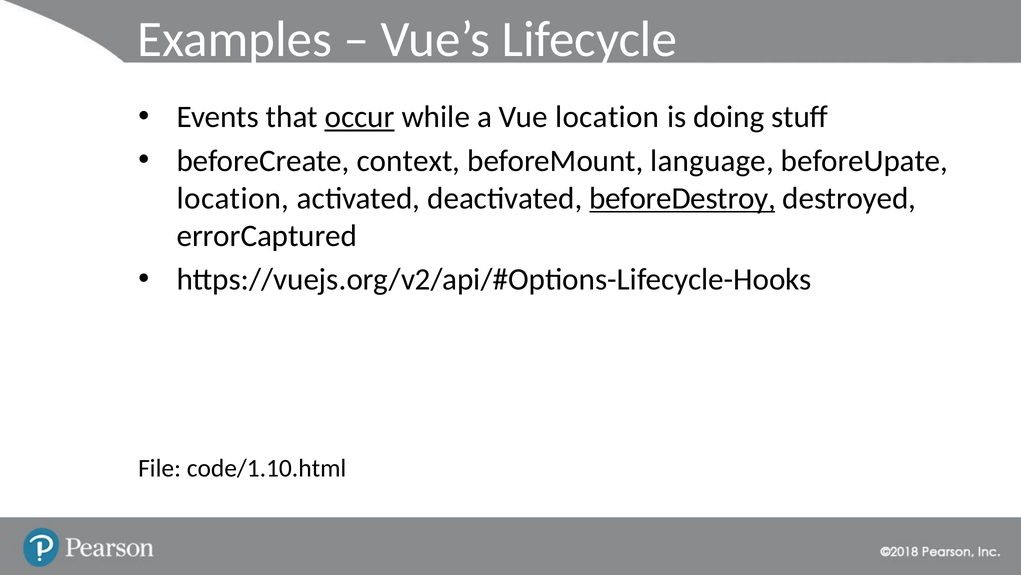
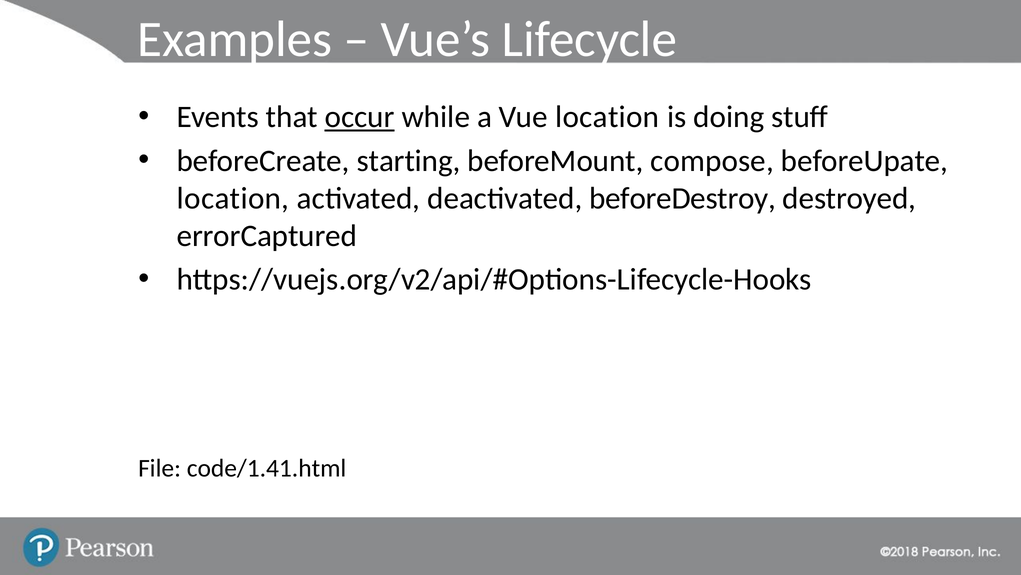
context: context -> starting
language: language -> compose
beforeDestroy underline: present -> none
code/1.10.html: code/1.10.html -> code/1.41.html
